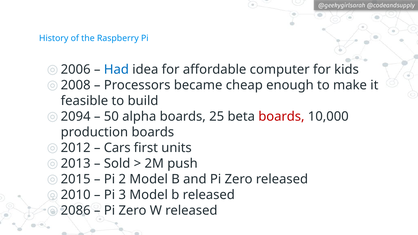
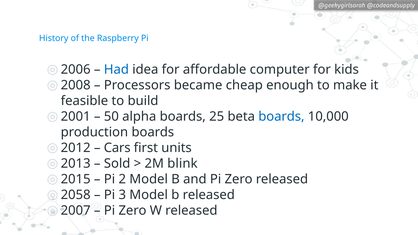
2094: 2094 -> 2001
boards at (281, 117) colour: red -> blue
push: push -> blink
2010: 2010 -> 2058
2086: 2086 -> 2007
